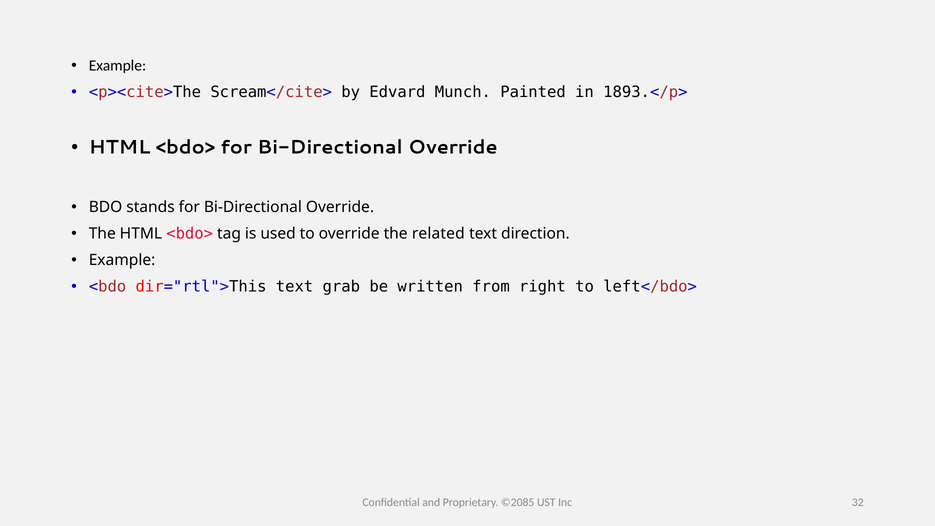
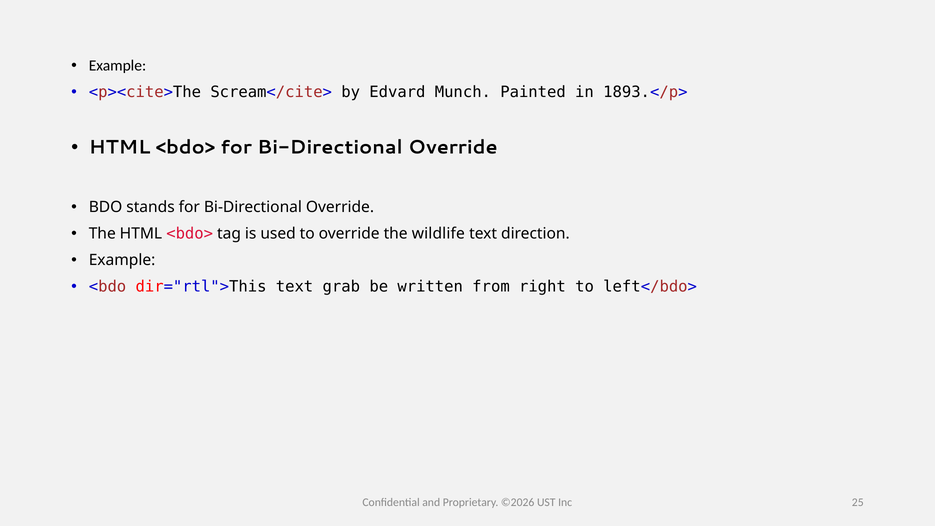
related: related -> wildlife
©2085: ©2085 -> ©2026
32: 32 -> 25
